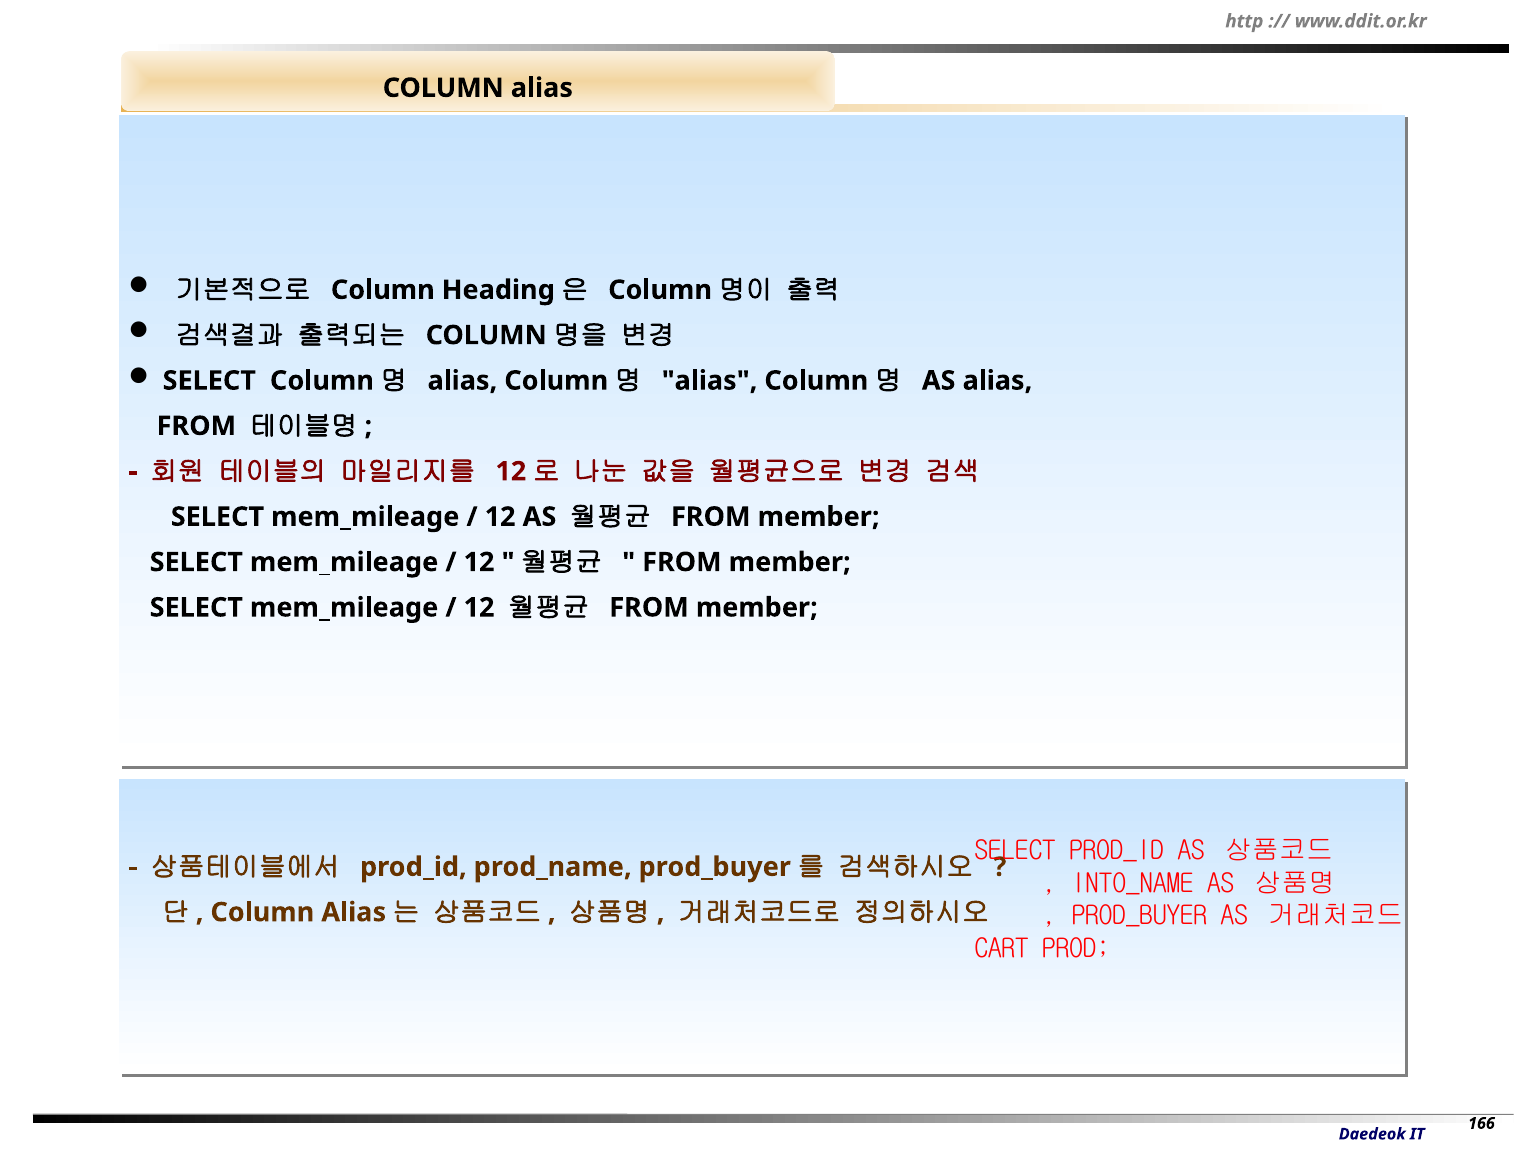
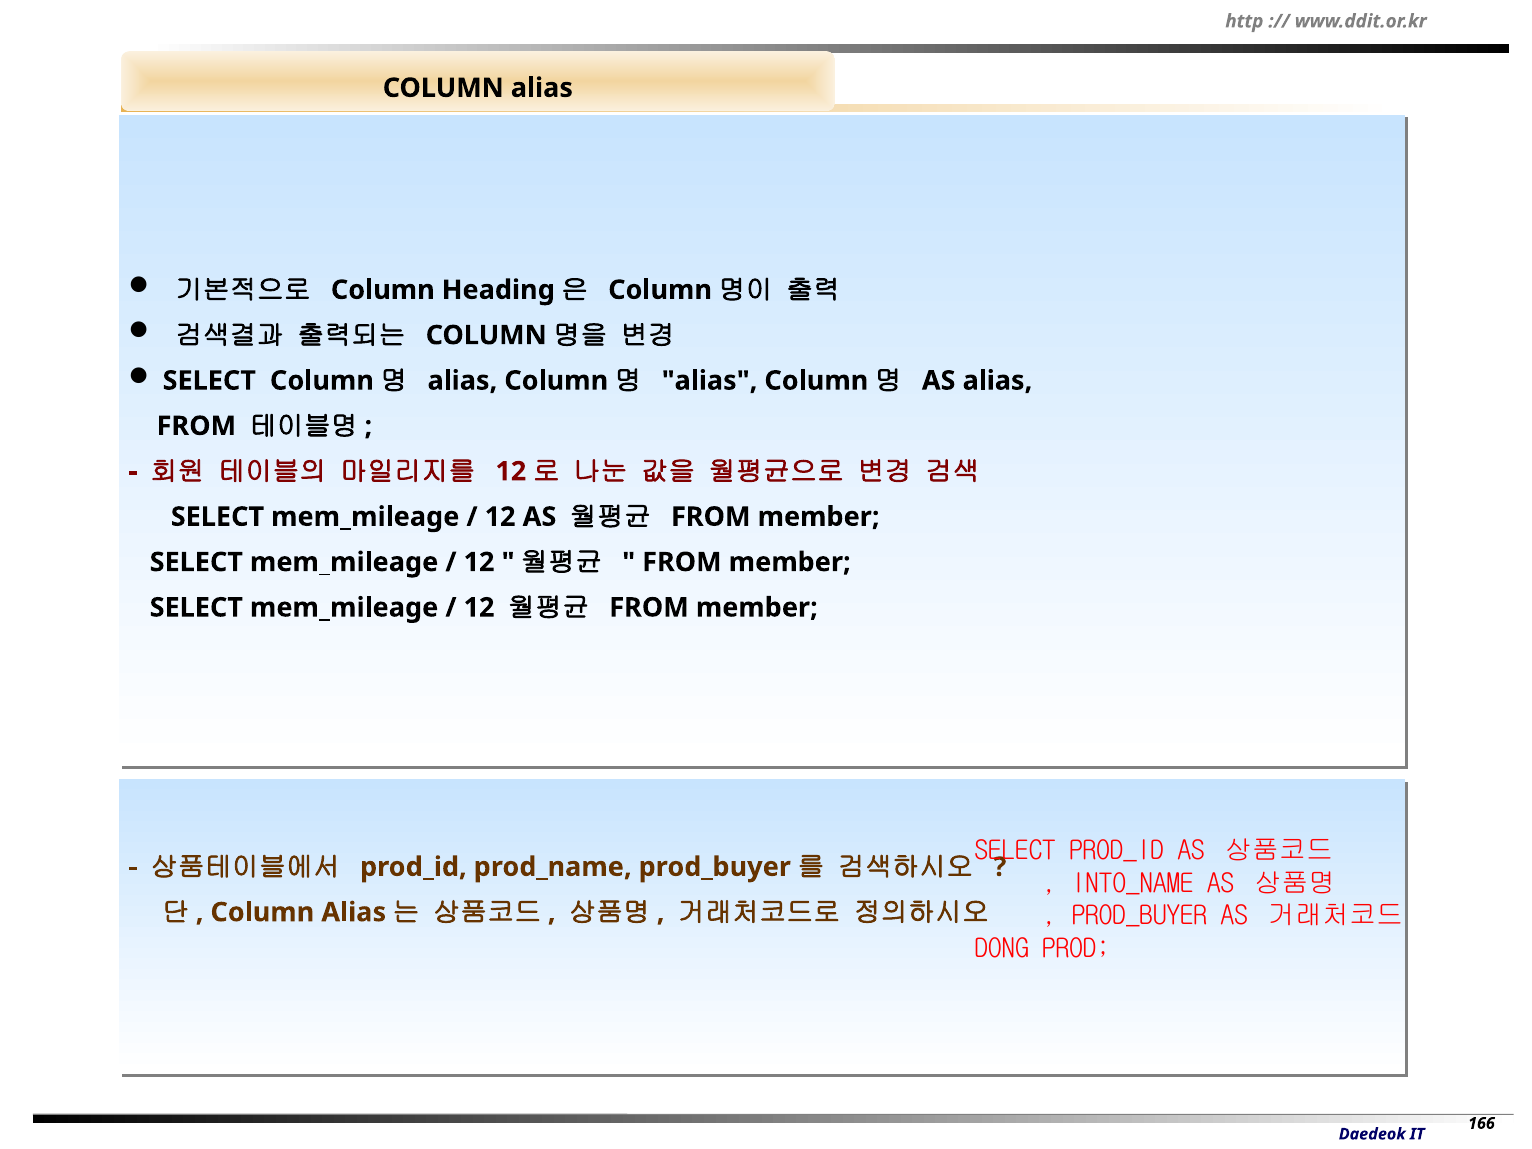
CART: CART -> DONG
